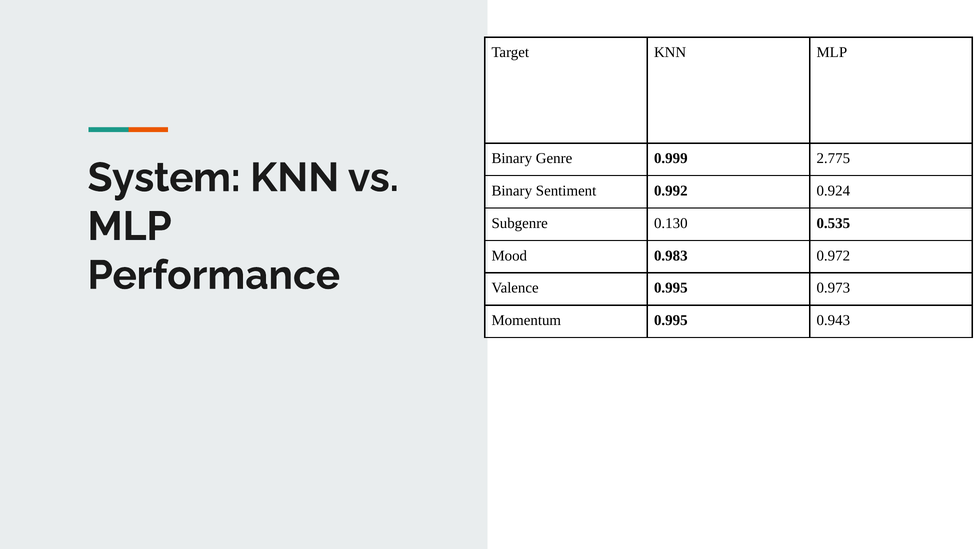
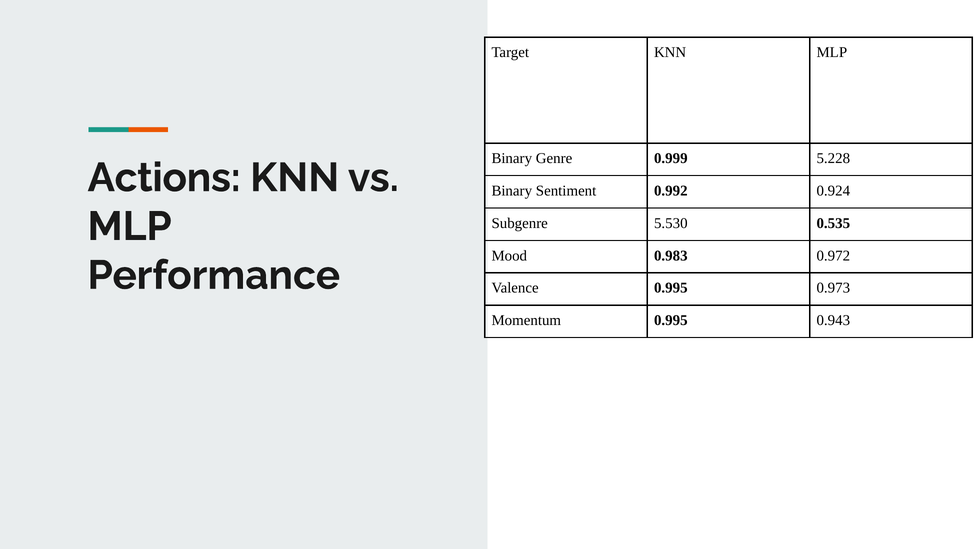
2.775: 2.775 -> 5.228
System: System -> Actions
0.130: 0.130 -> 5.530
